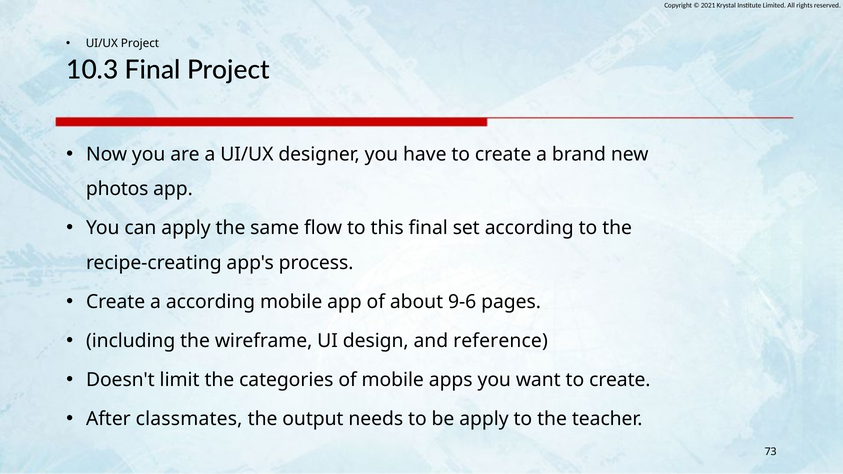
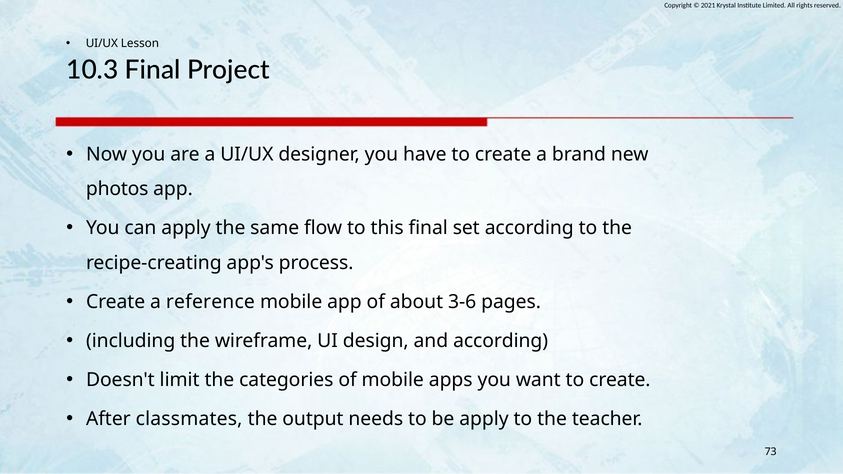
UI/UX Project: Project -> Lesson
a according: according -> reference
9-6: 9-6 -> 3-6
and reference: reference -> according
